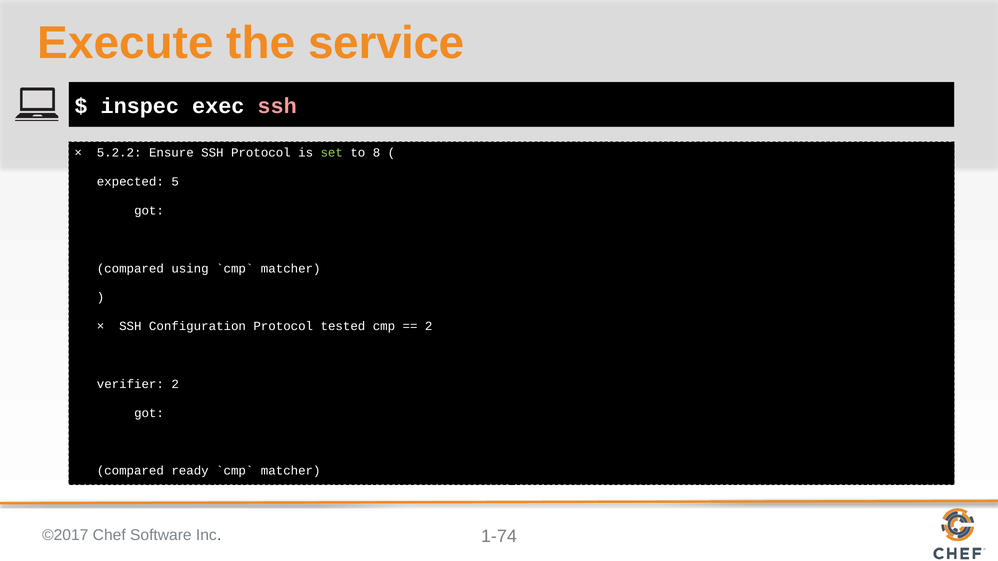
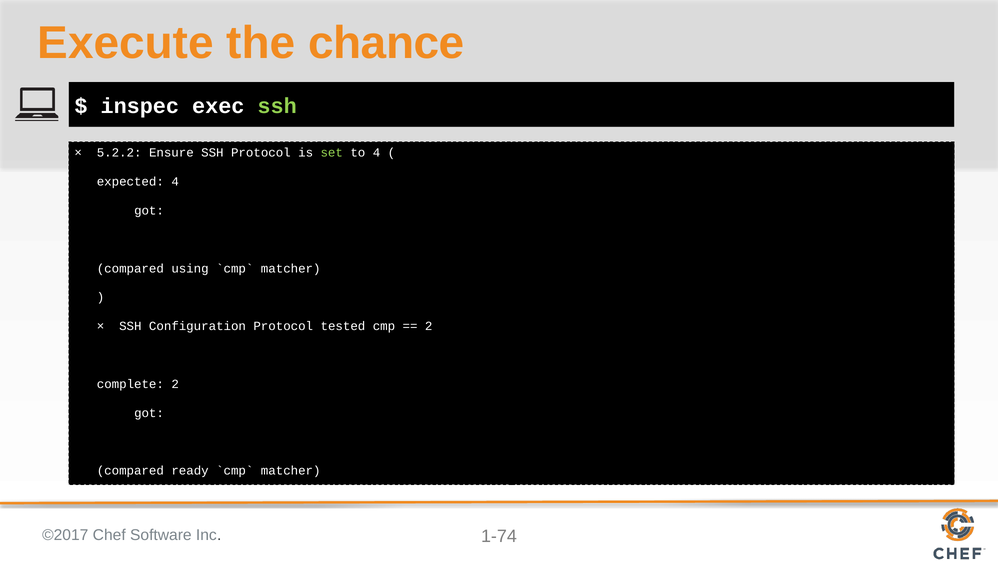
service: service -> chance
ssh at (277, 106) colour: pink -> light green
to 8: 8 -> 4
expected 5: 5 -> 4
verifier: verifier -> complete
